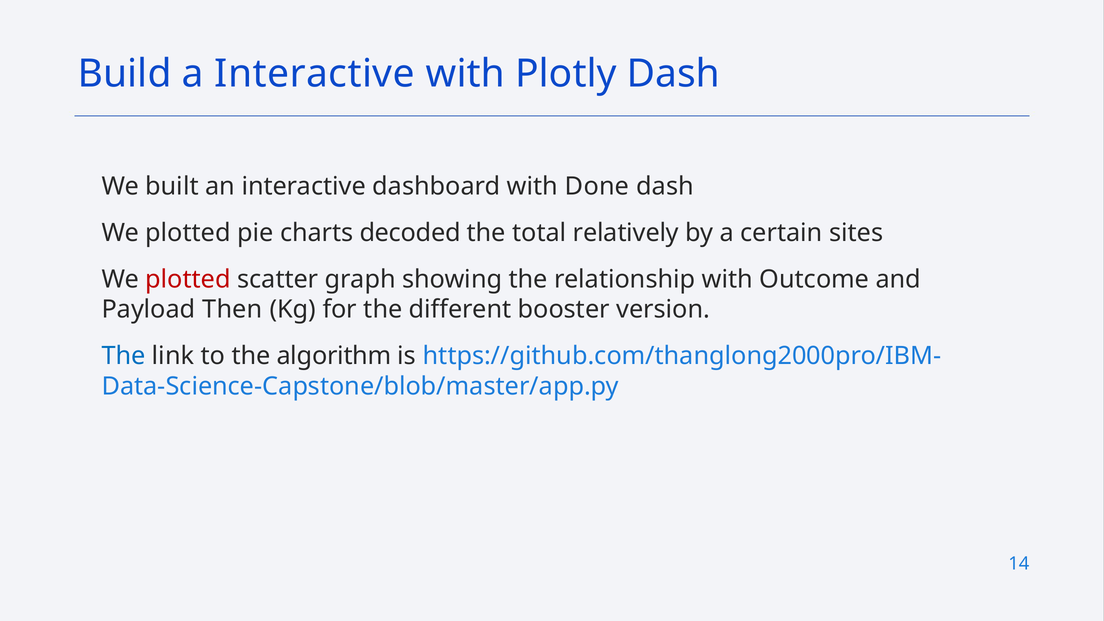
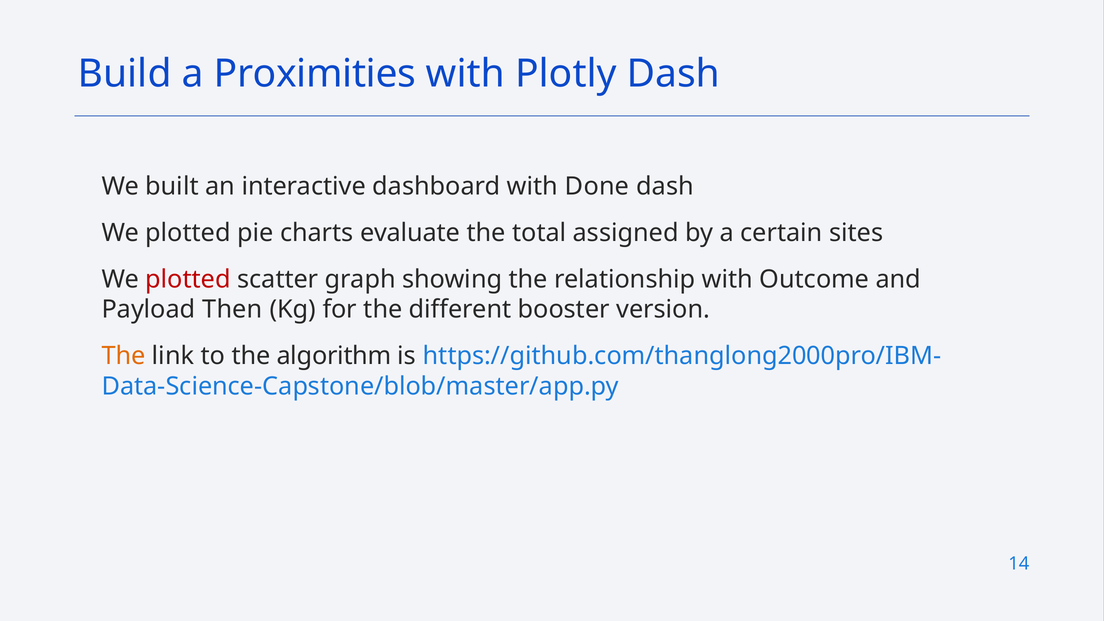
a Interactive: Interactive -> Proximities
decoded: decoded -> evaluate
relatively: relatively -> assigned
The at (124, 356) colour: blue -> orange
